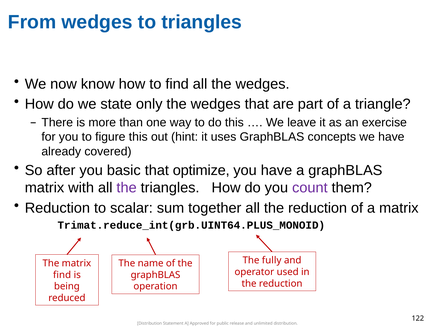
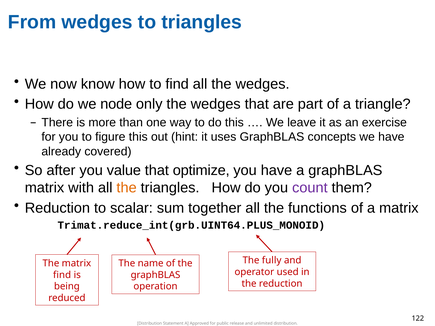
state: state -> node
basic: basic -> value
the at (127, 188) colour: purple -> orange
all the reduction: reduction -> functions
